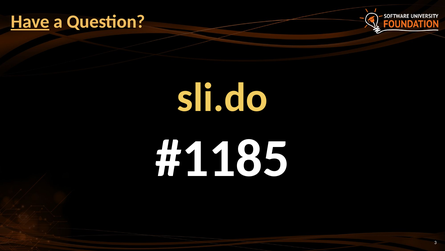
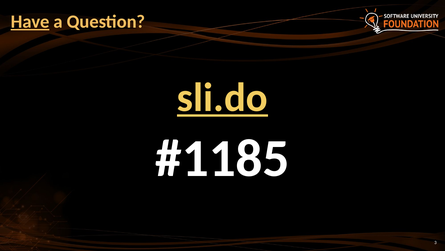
sli.do underline: none -> present
